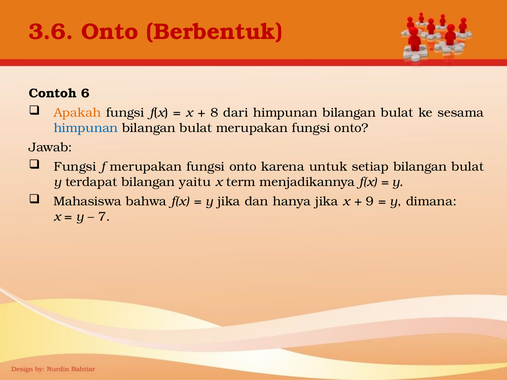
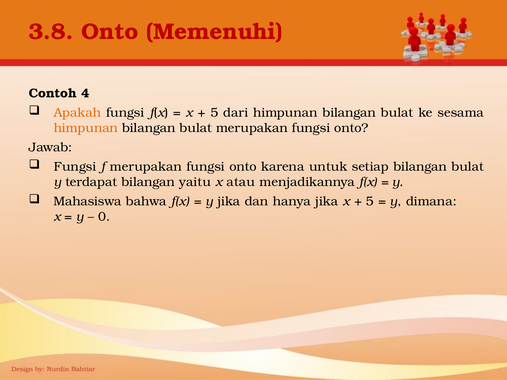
3.6: 3.6 -> 3.8
Berbentuk: Berbentuk -> Memenuhi
6: 6 -> 4
8 at (214, 113): 8 -> 5
himpunan at (86, 128) colour: blue -> orange
term: term -> atau
9 at (370, 201): 9 -> 5
7: 7 -> 0
